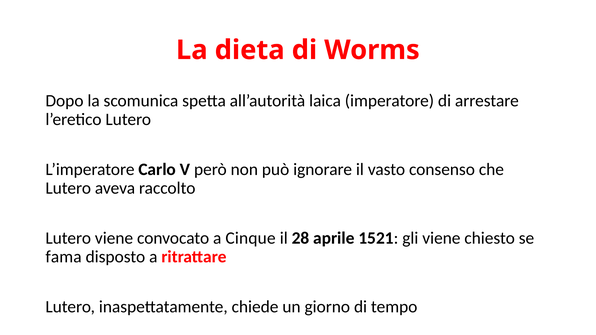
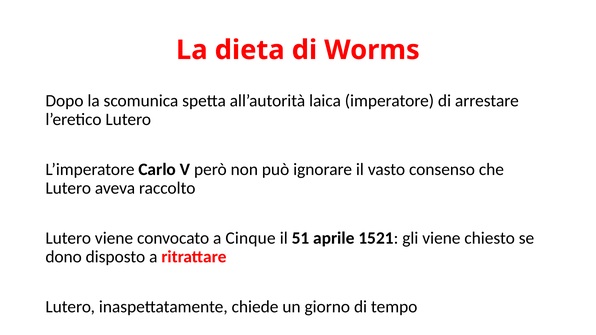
28: 28 -> 51
fama: fama -> dono
